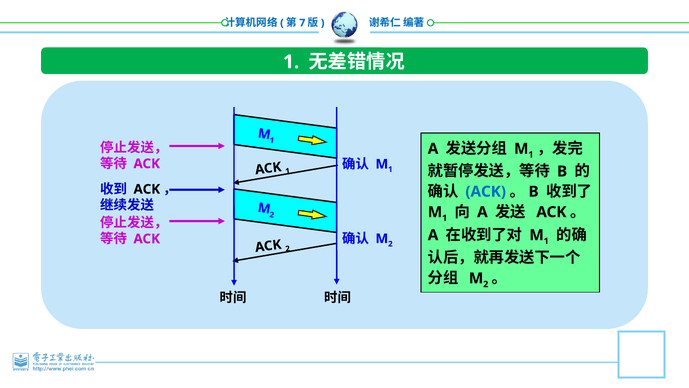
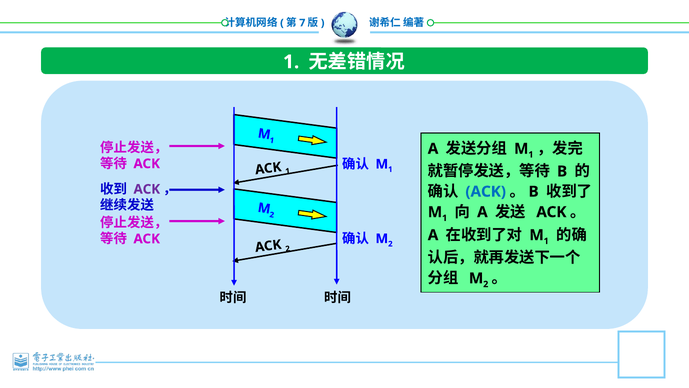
ACK at (147, 189) colour: black -> purple
